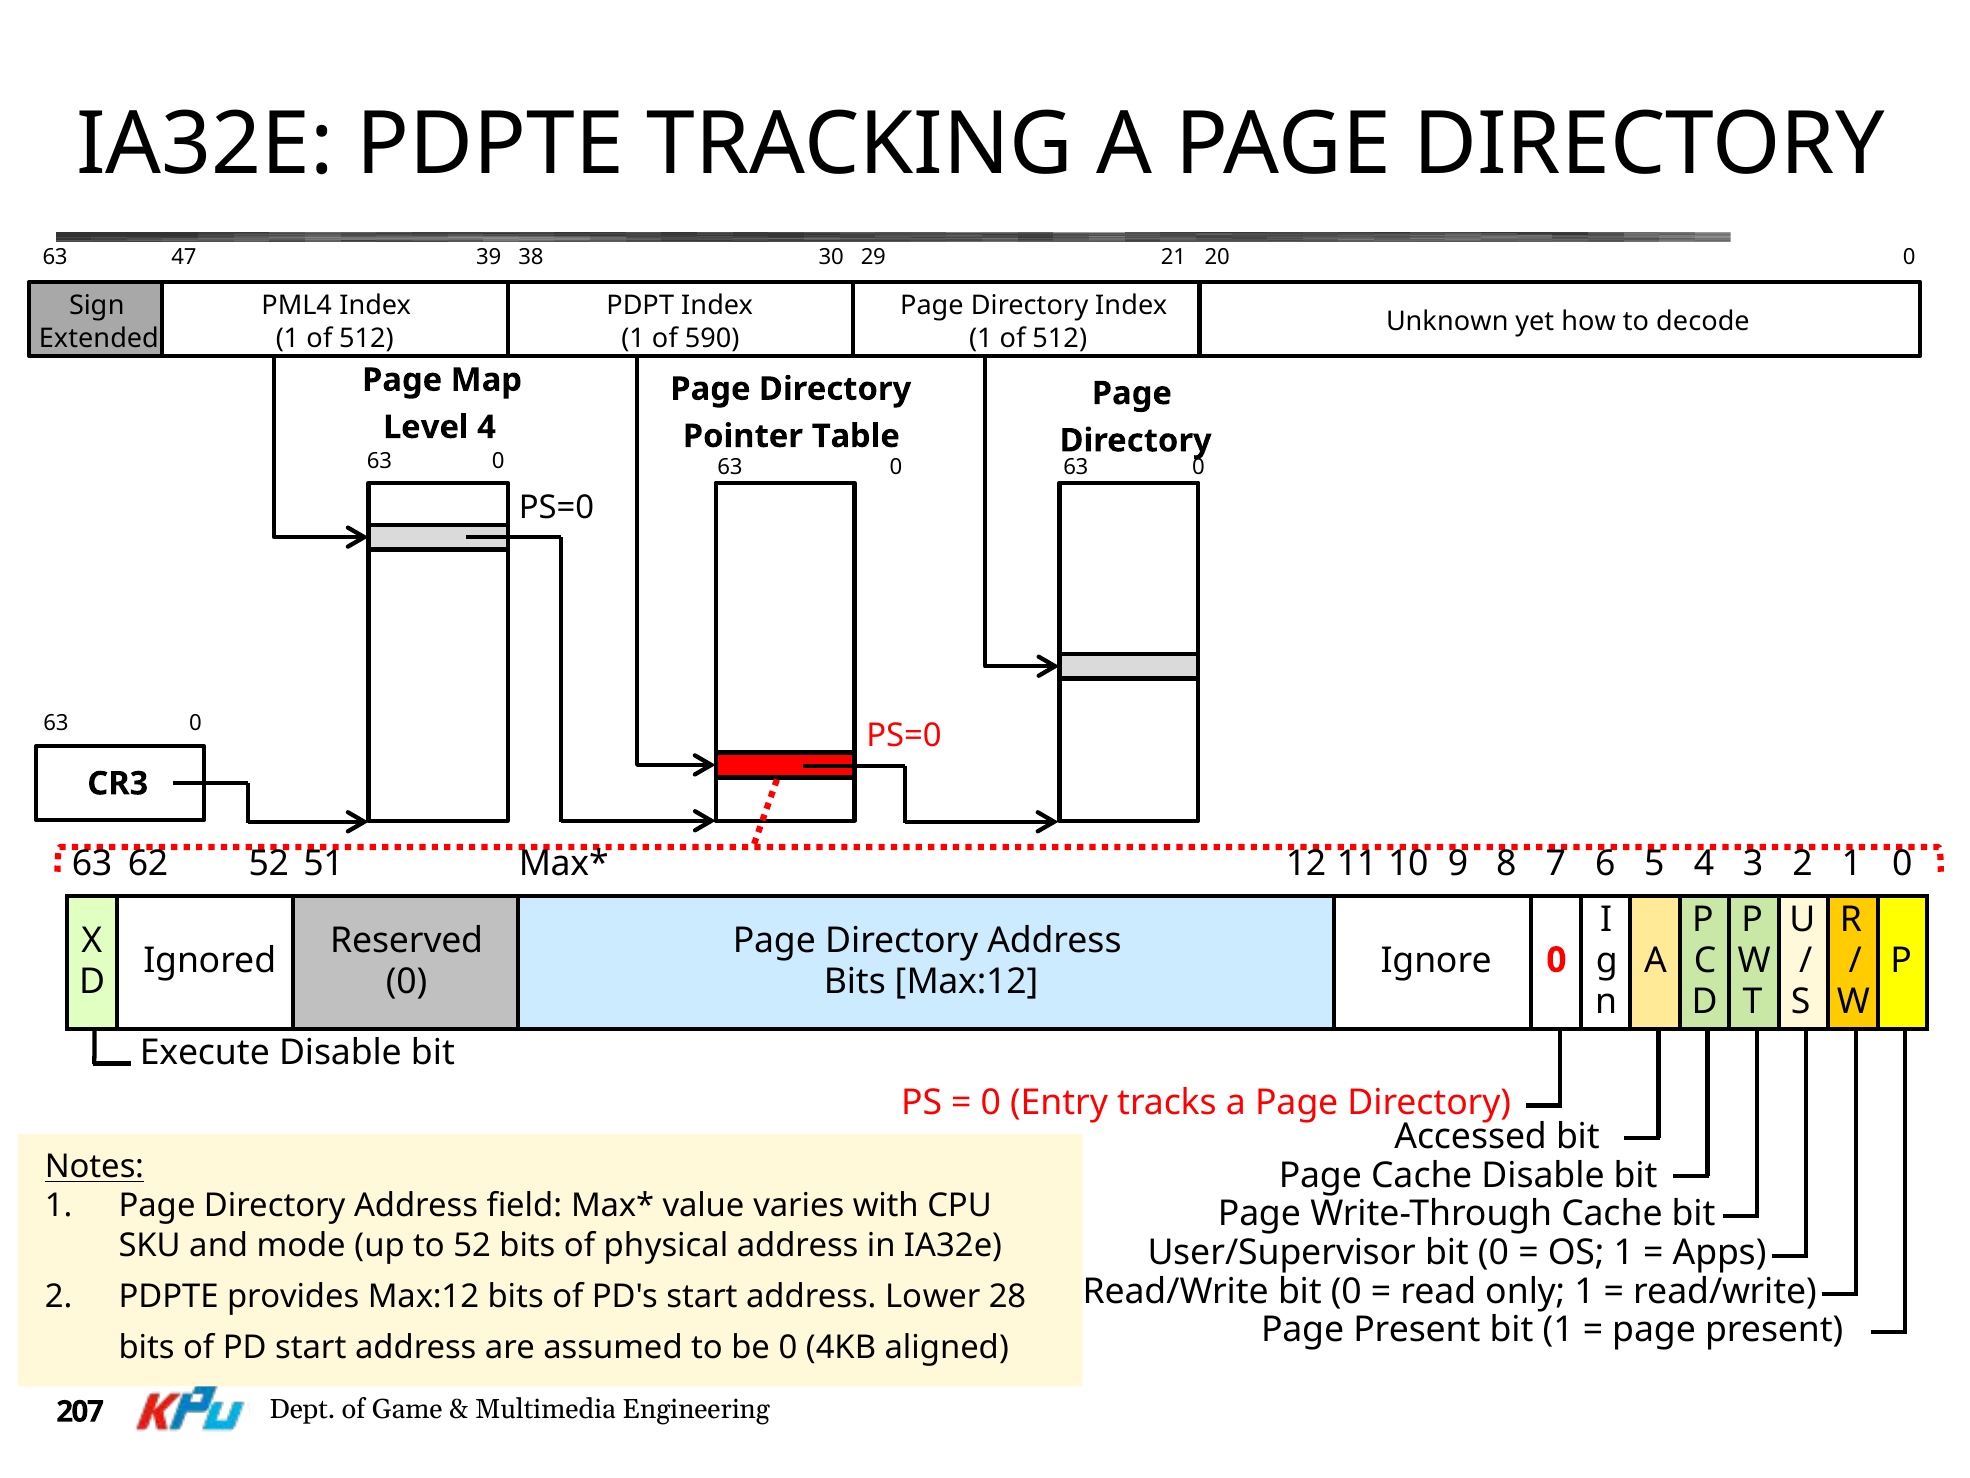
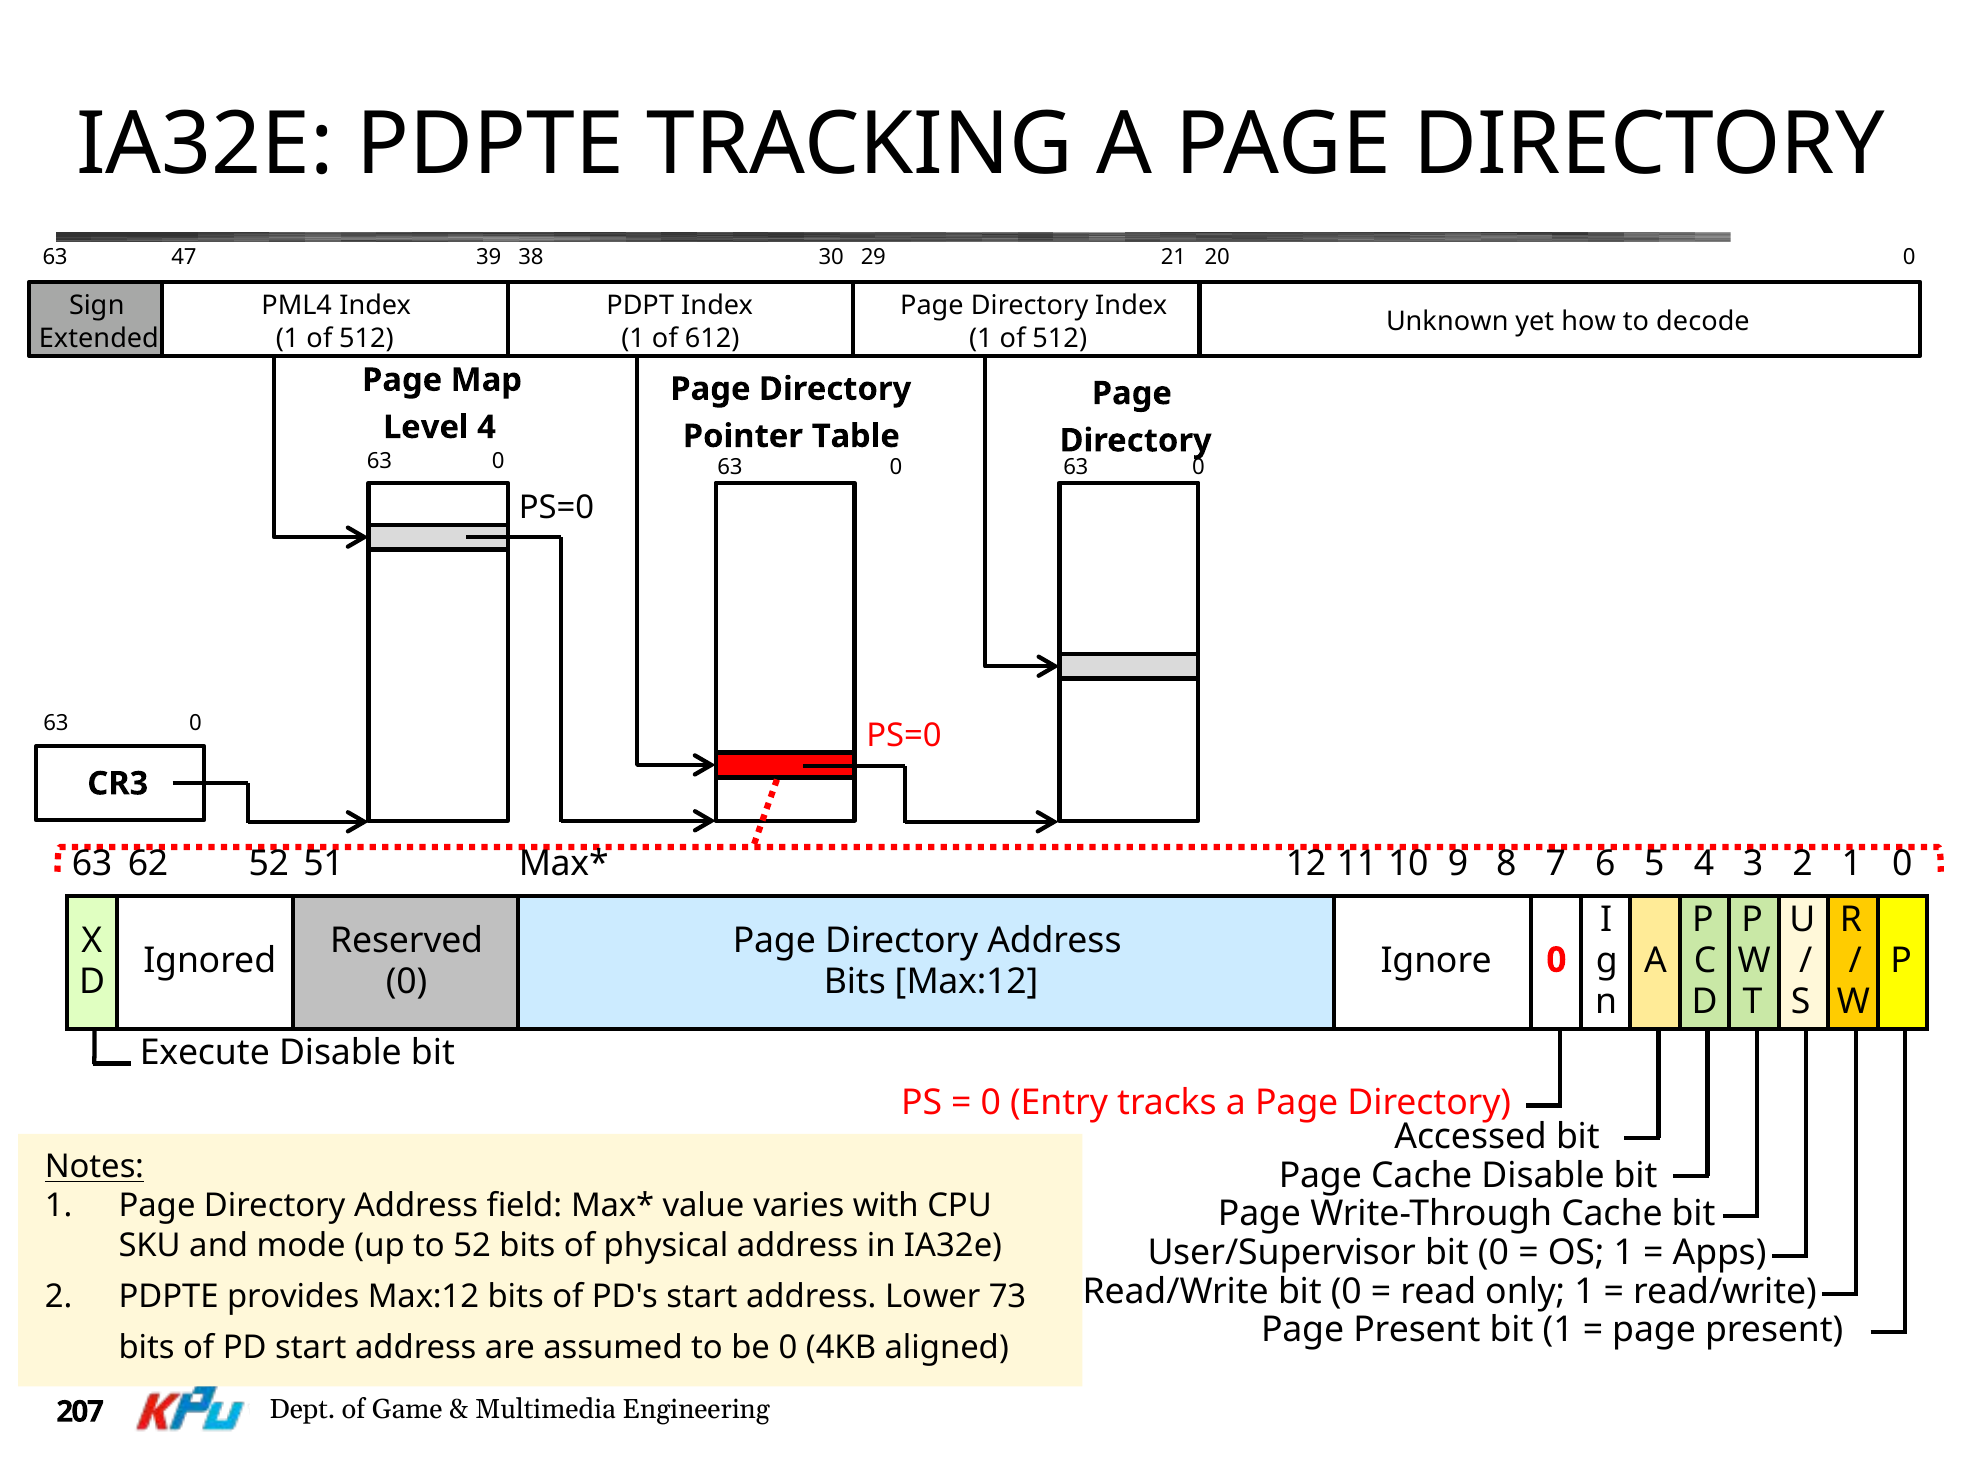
590: 590 -> 612
28: 28 -> 73
